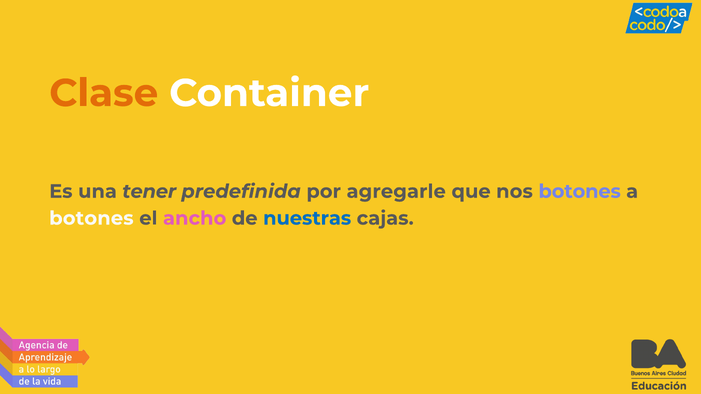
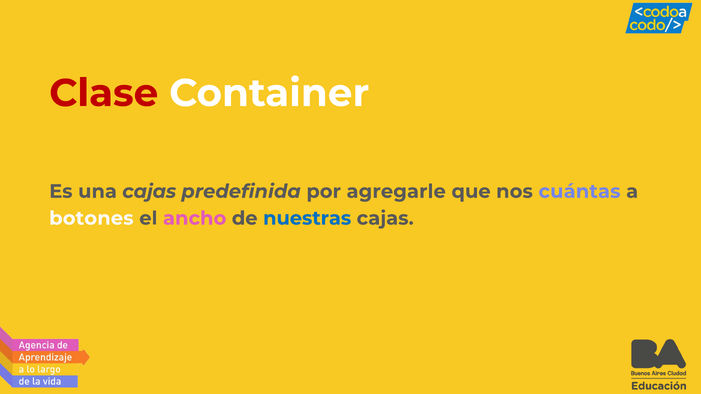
Clase colour: orange -> red
una tener: tener -> cajas
nos botones: botones -> cuántas
